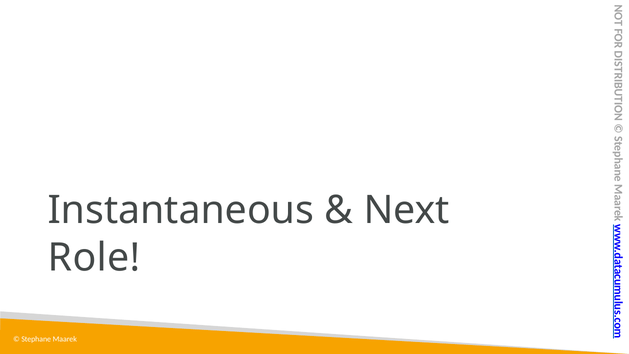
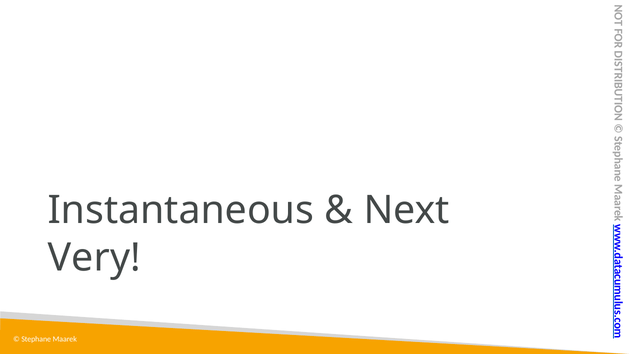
Role: Role -> Very
